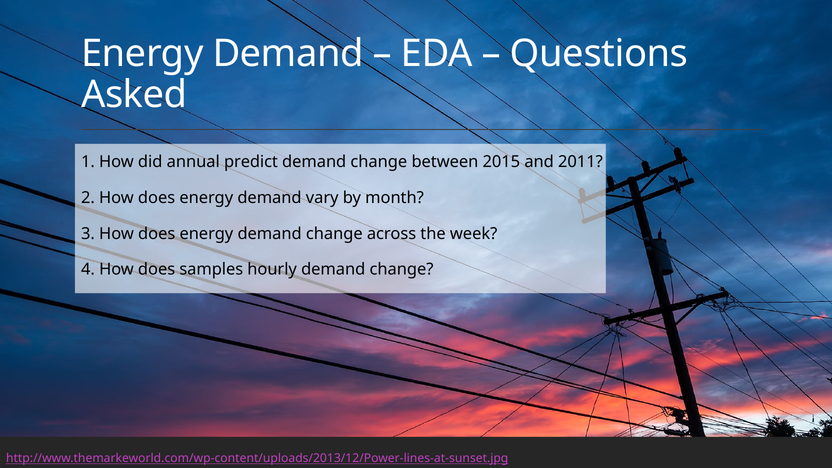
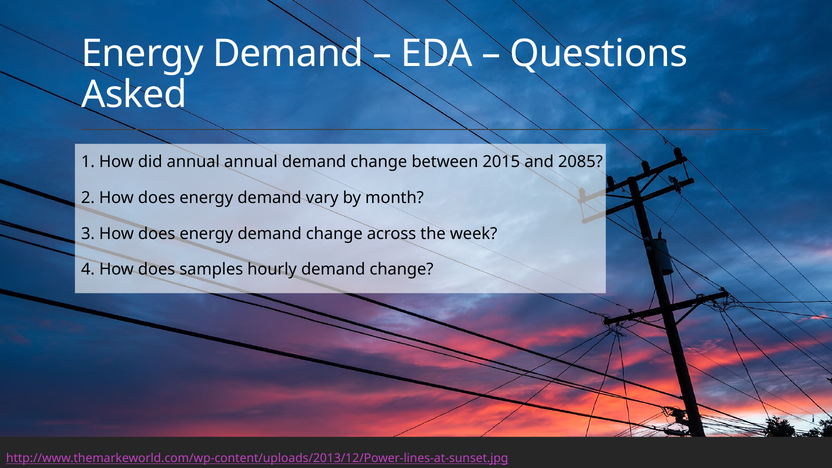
annual predict: predict -> annual
2011: 2011 -> 2085
